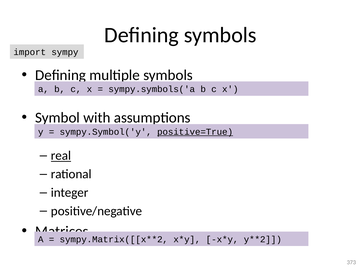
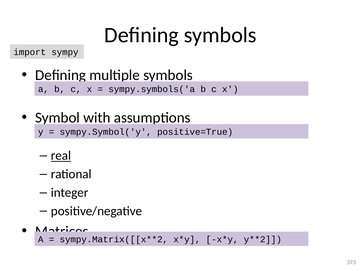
positive=True underline: present -> none
